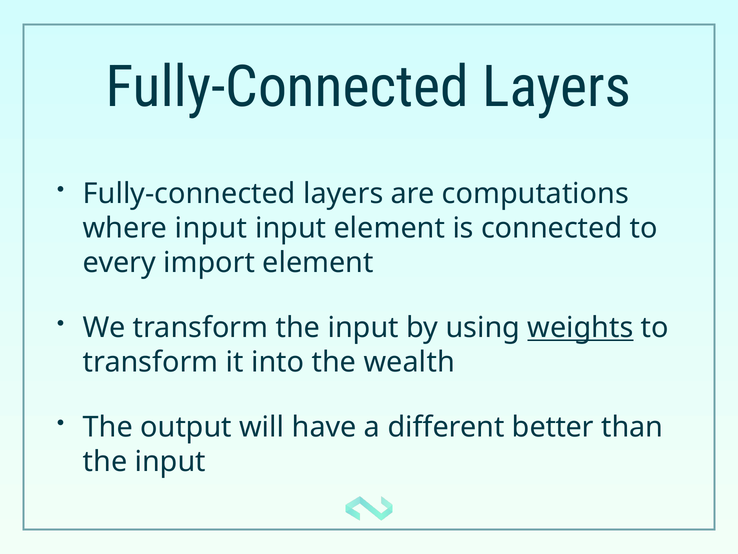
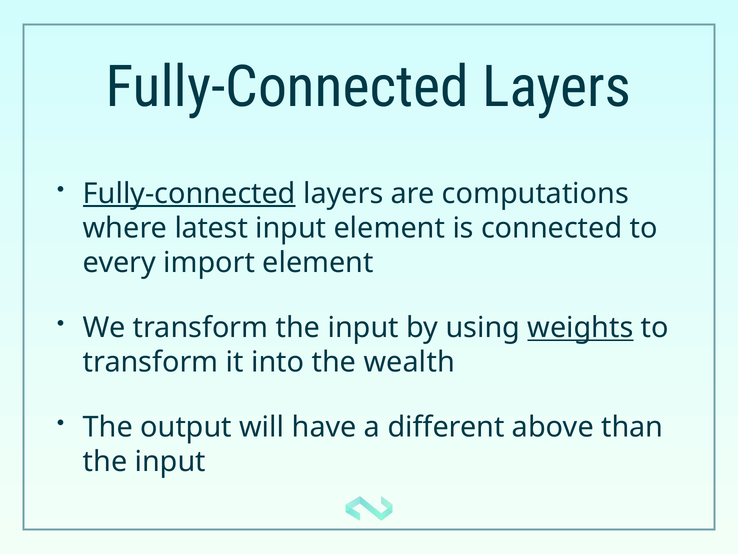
Fully-connected at (189, 193) underline: none -> present
where input: input -> latest
better: better -> above
